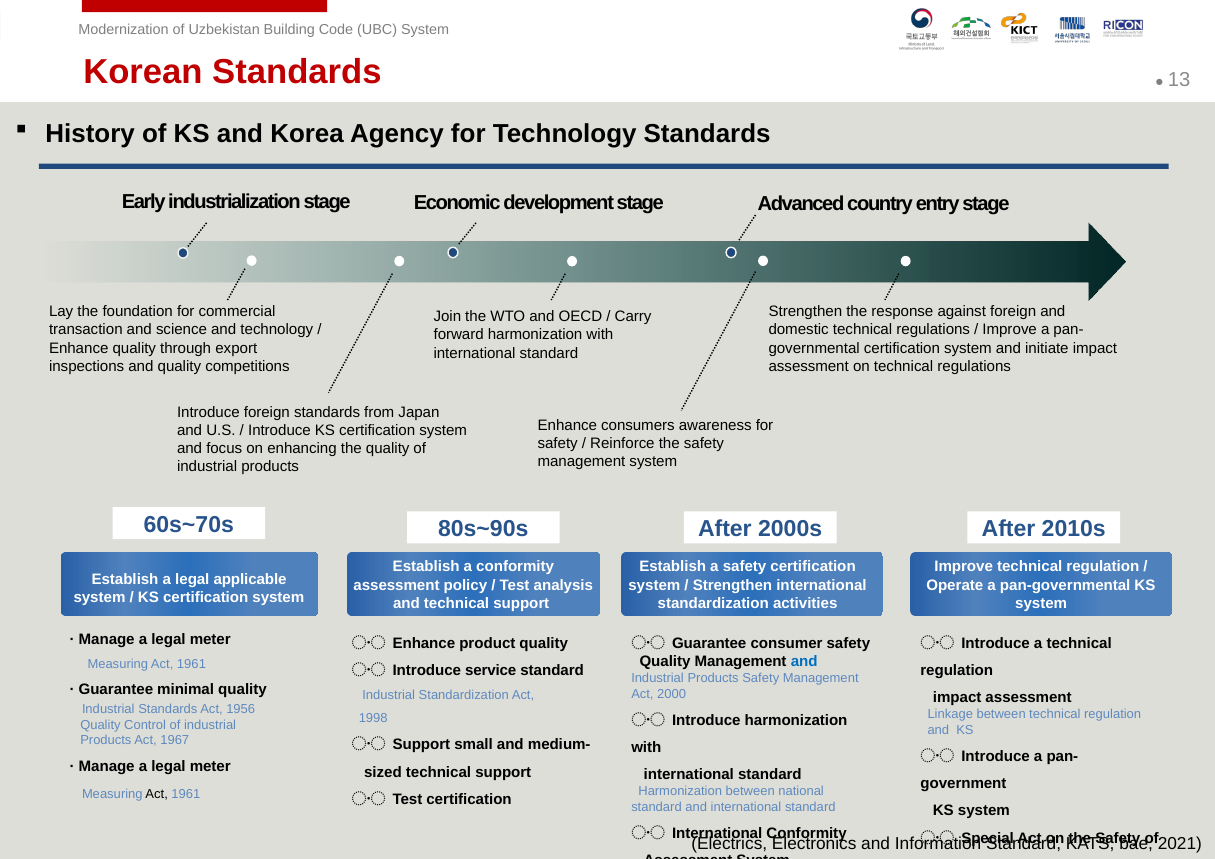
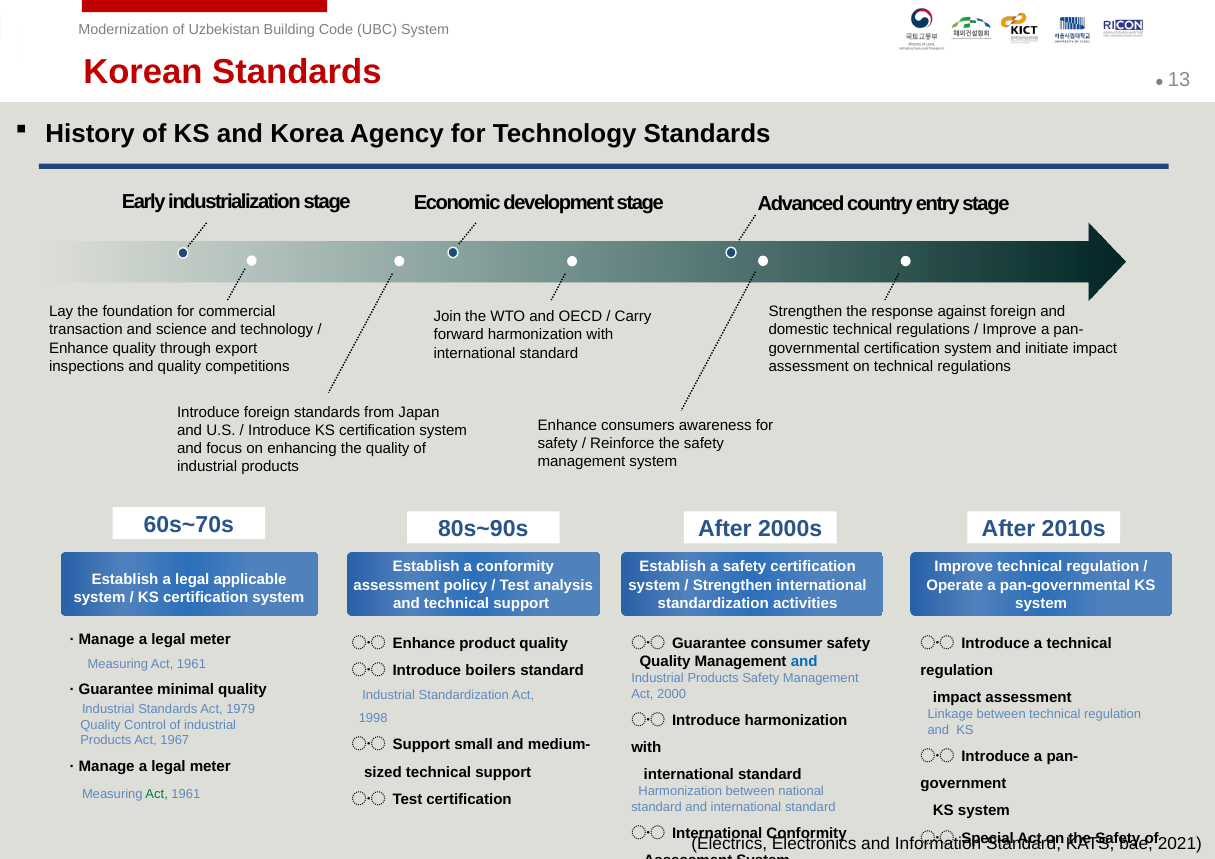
service: service -> boilers
1956: 1956 -> 1979
Act at (157, 795) colour: black -> green
